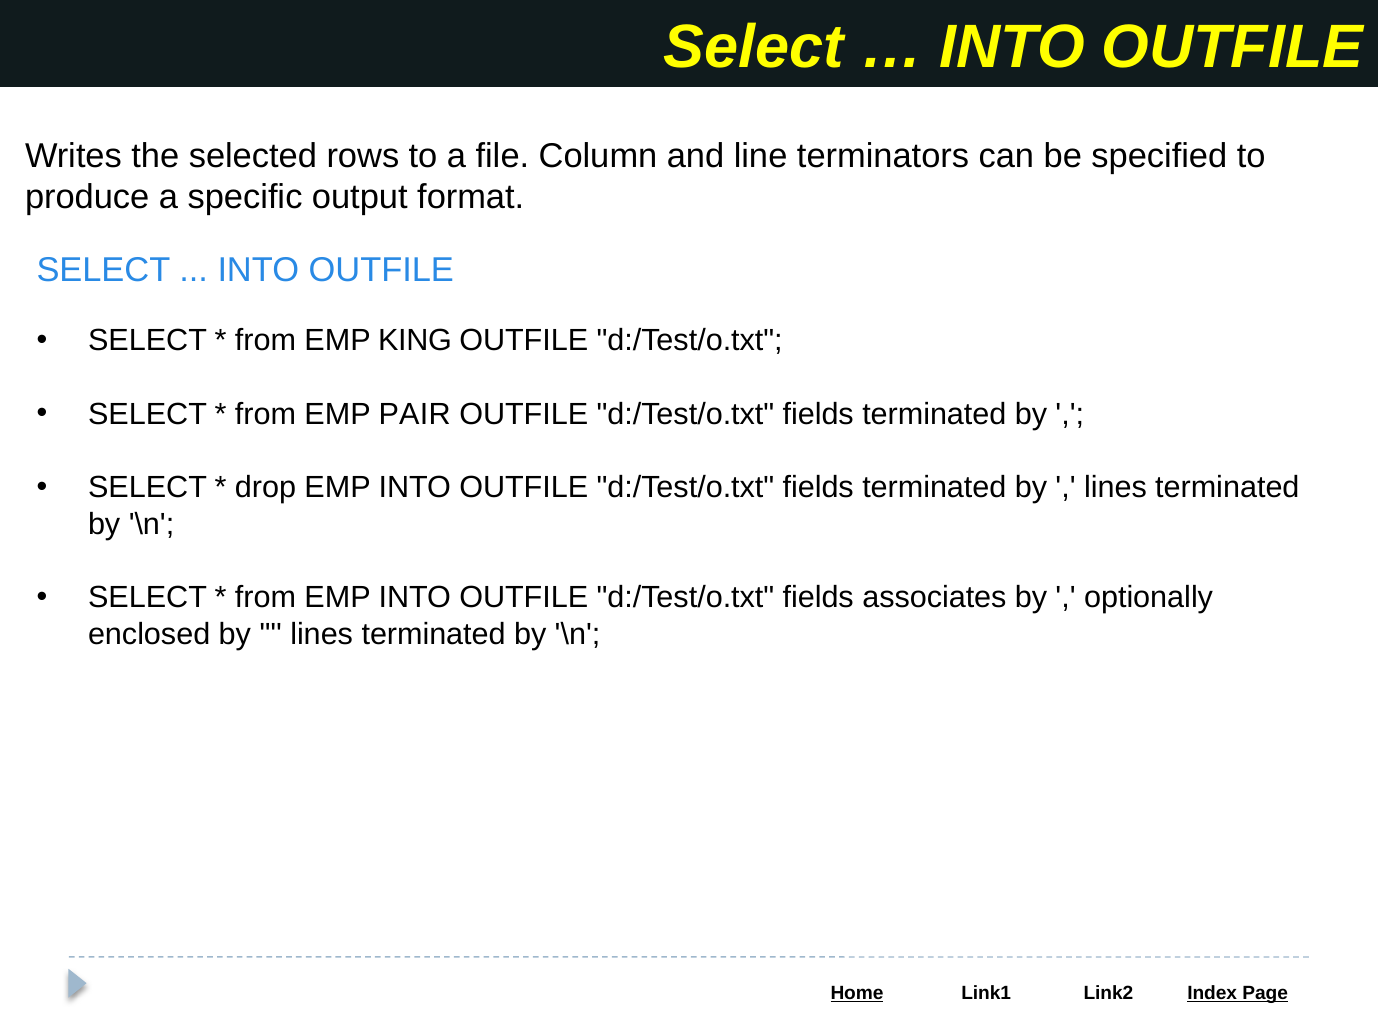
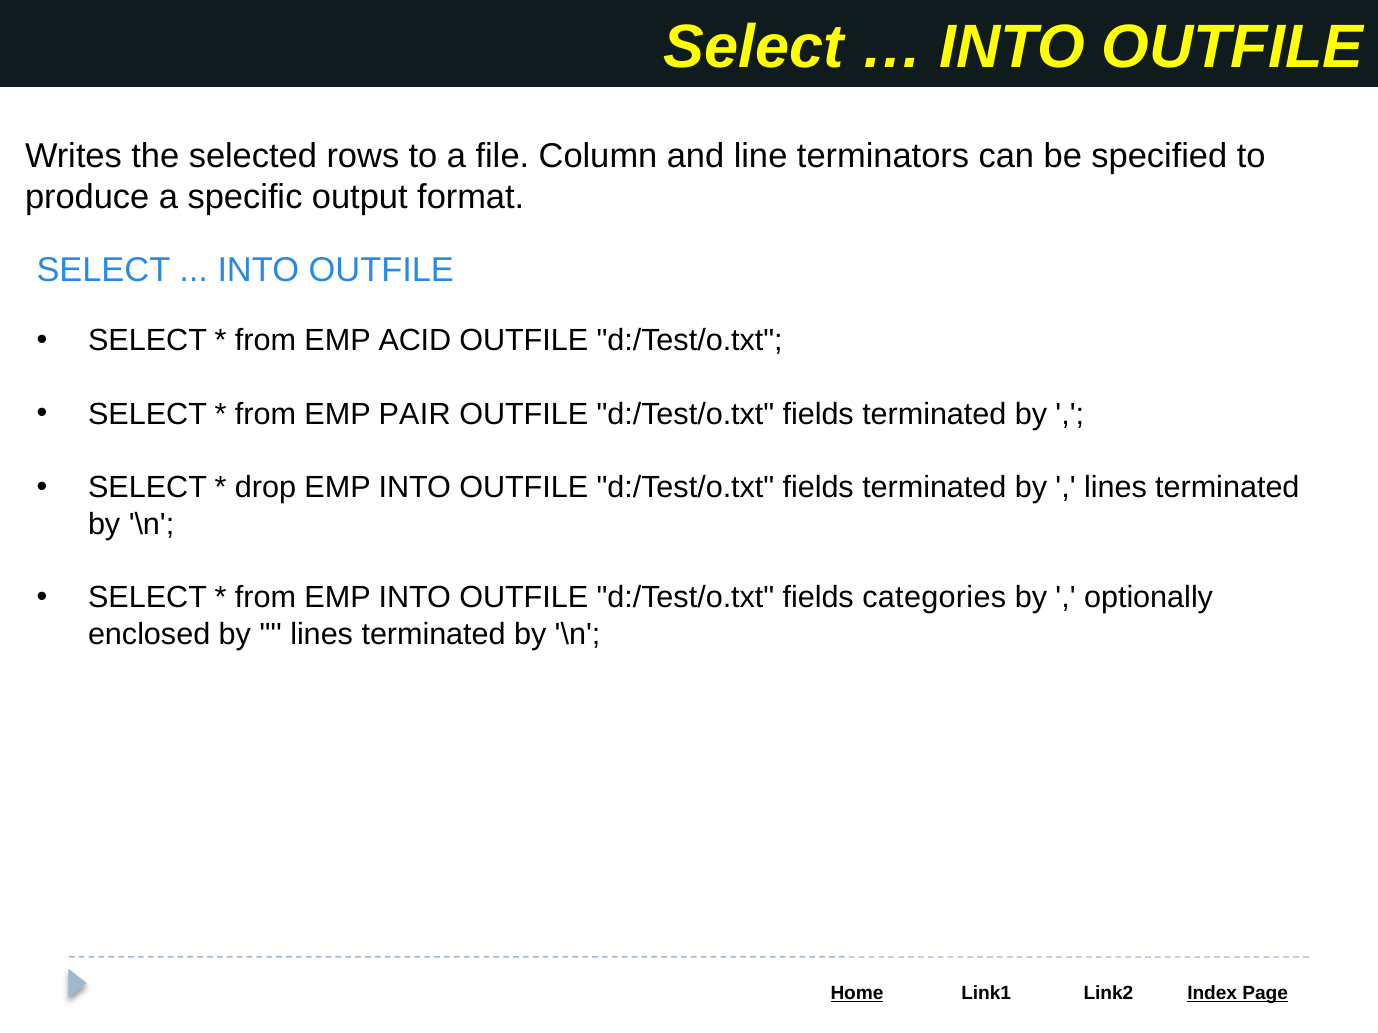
KING: KING -> ACID
associates: associates -> categories
